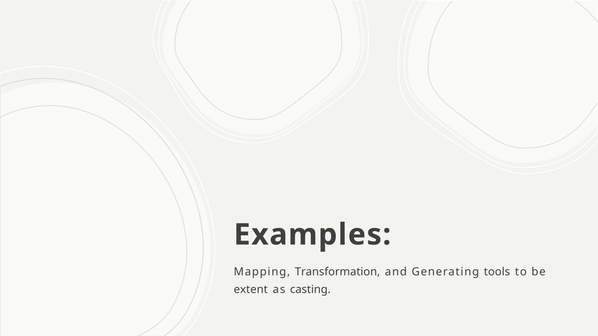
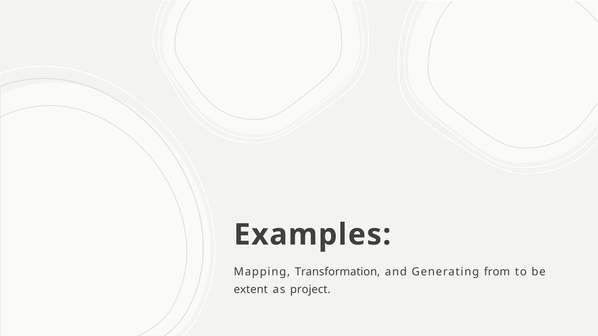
tools: tools -> from
casting: casting -> project
